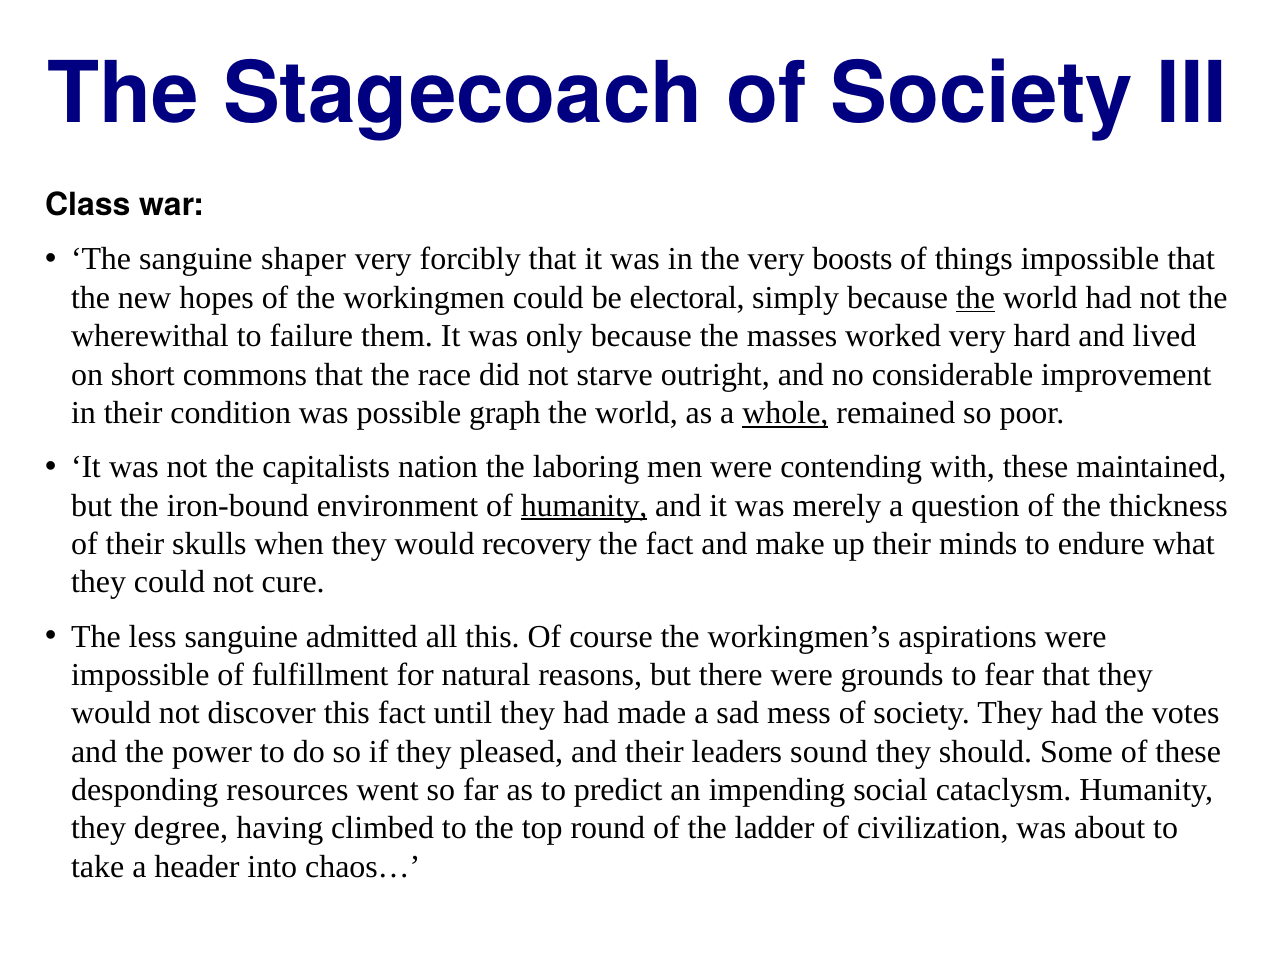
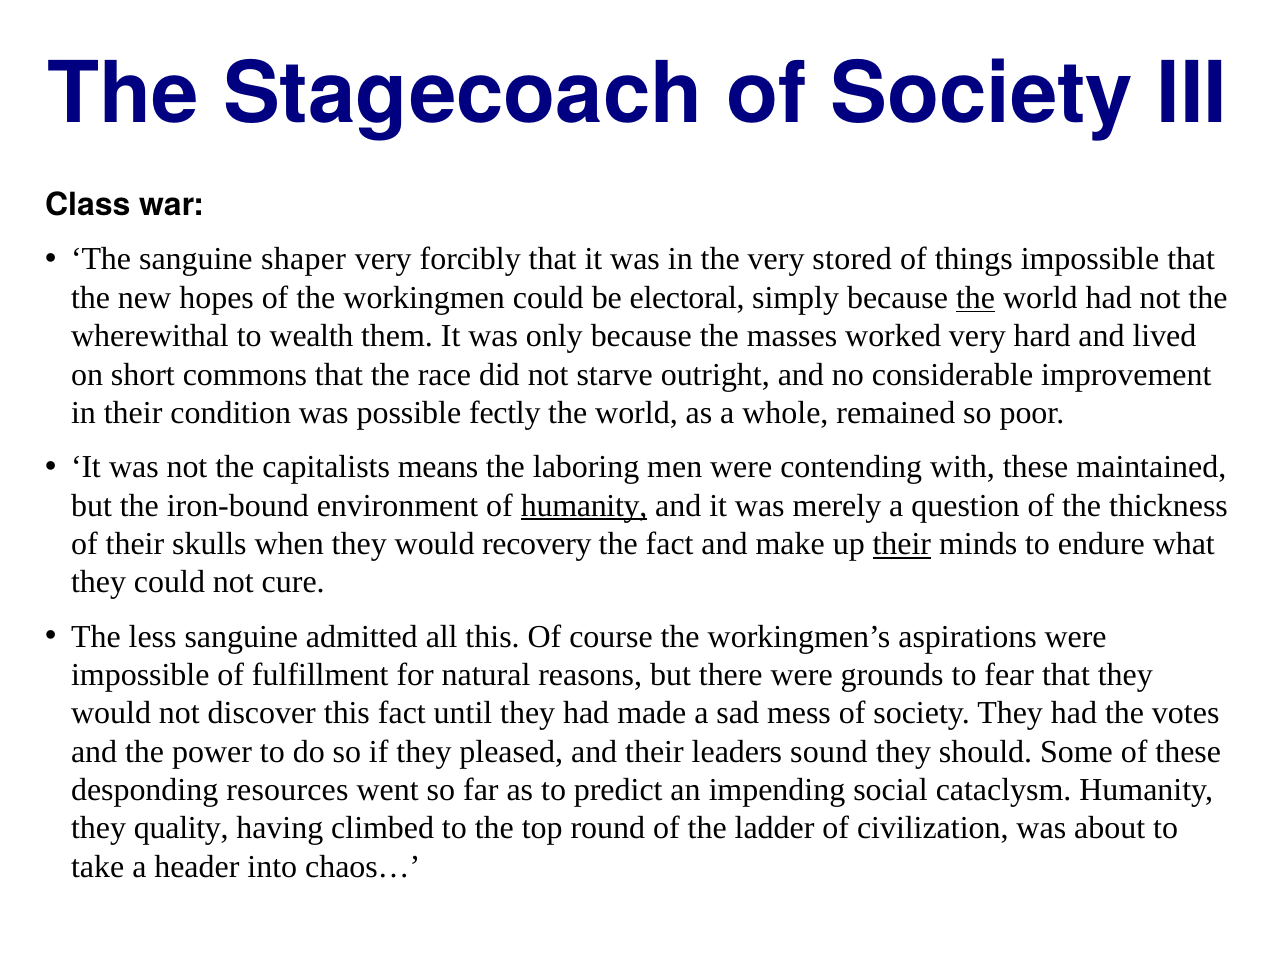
boosts: boosts -> stored
failure: failure -> wealth
graph: graph -> fectly
whole underline: present -> none
nation: nation -> means
their at (902, 544) underline: none -> present
degree: degree -> quality
